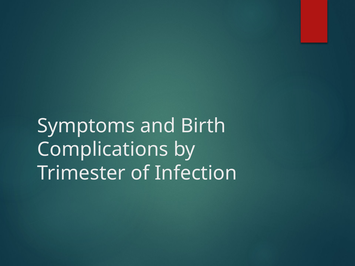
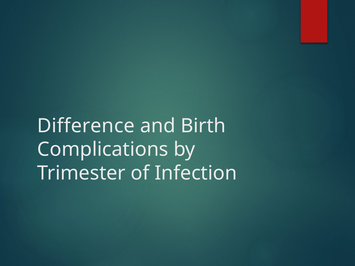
Symptoms: Symptoms -> Difference
